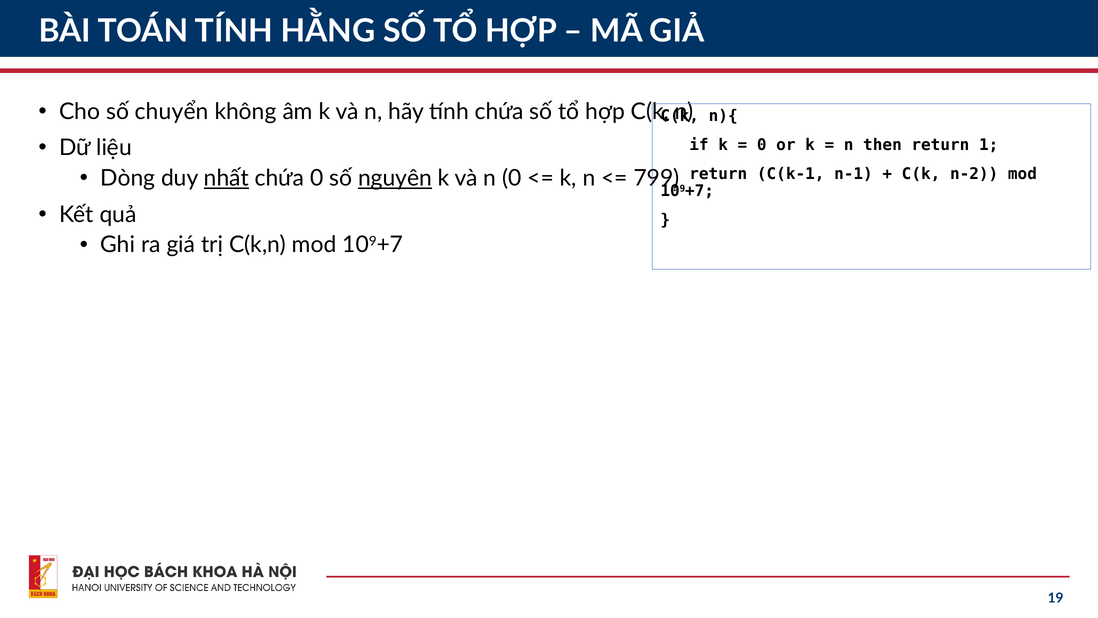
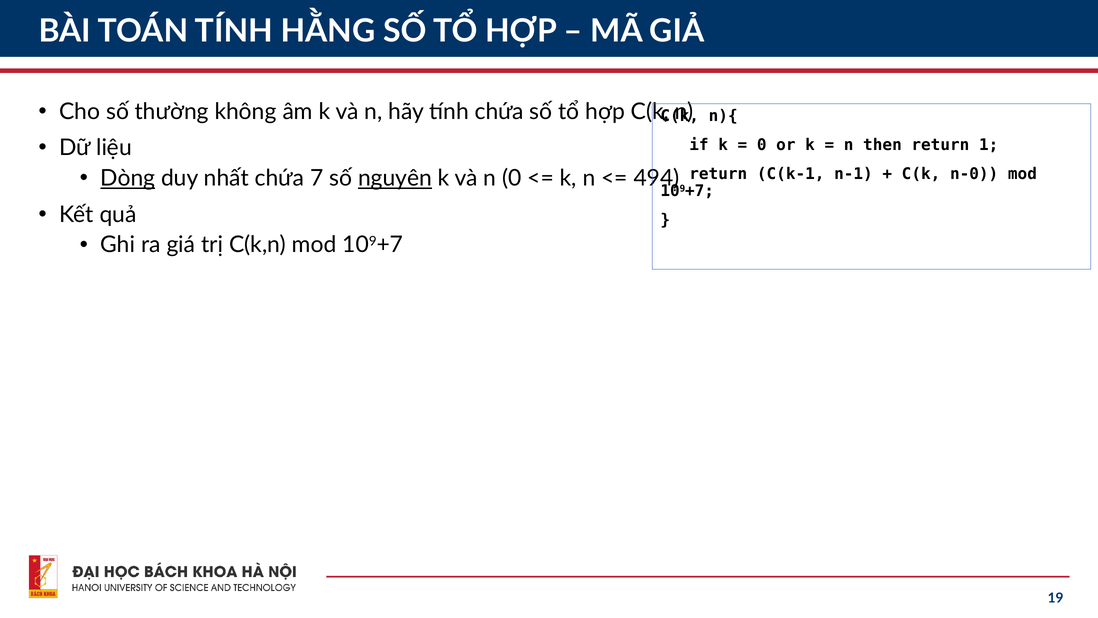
chuyển: chuyển -> thường
n-2: n-2 -> n-0
Dòng underline: none -> present
nhất underline: present -> none
chứa 0: 0 -> 7
799: 799 -> 494
